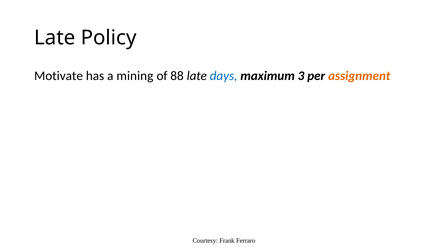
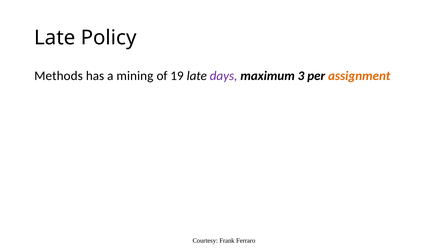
Motivate: Motivate -> Methods
88: 88 -> 19
days colour: blue -> purple
